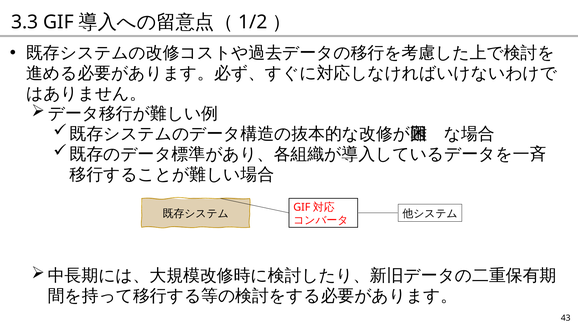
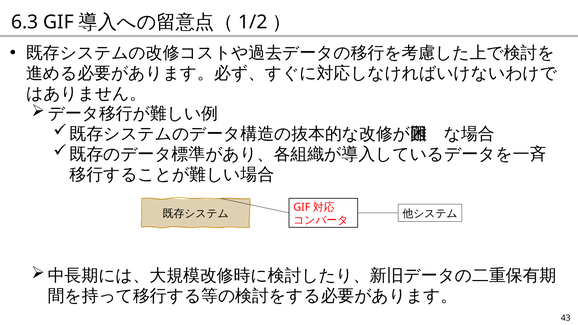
3.3: 3.3 -> 6.3
